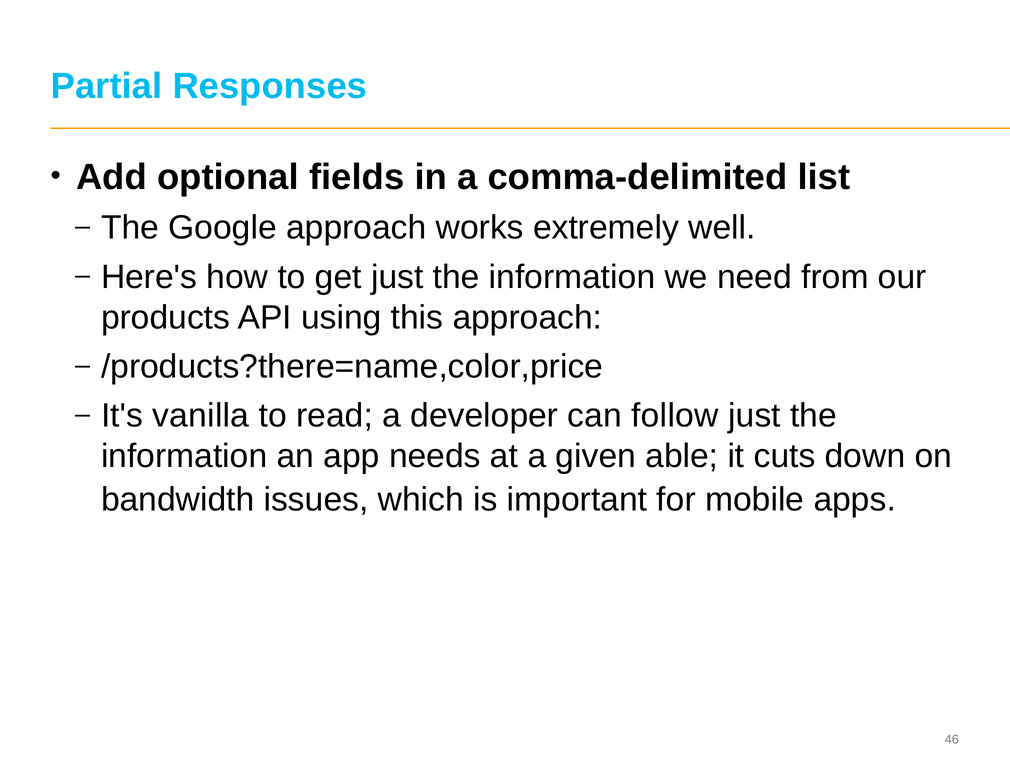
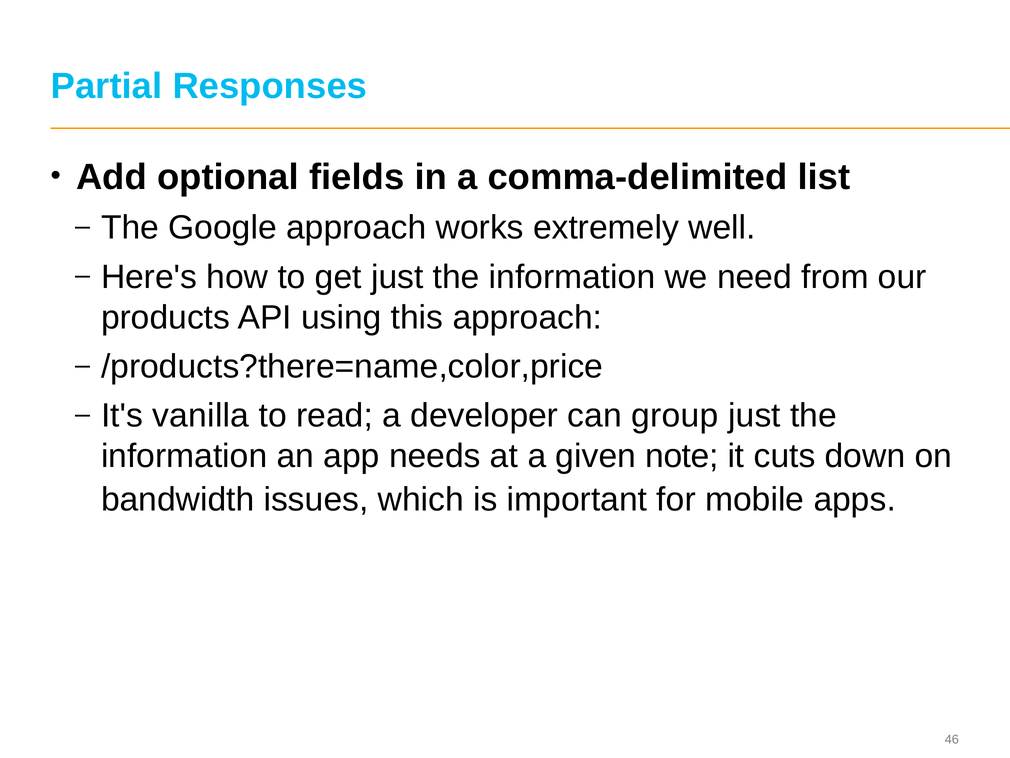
follow: follow -> group
able: able -> note
